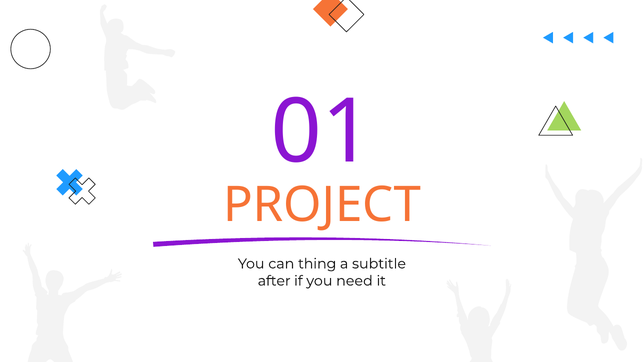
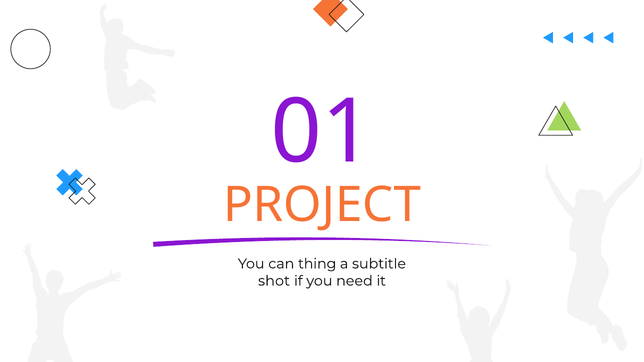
after: after -> shot
